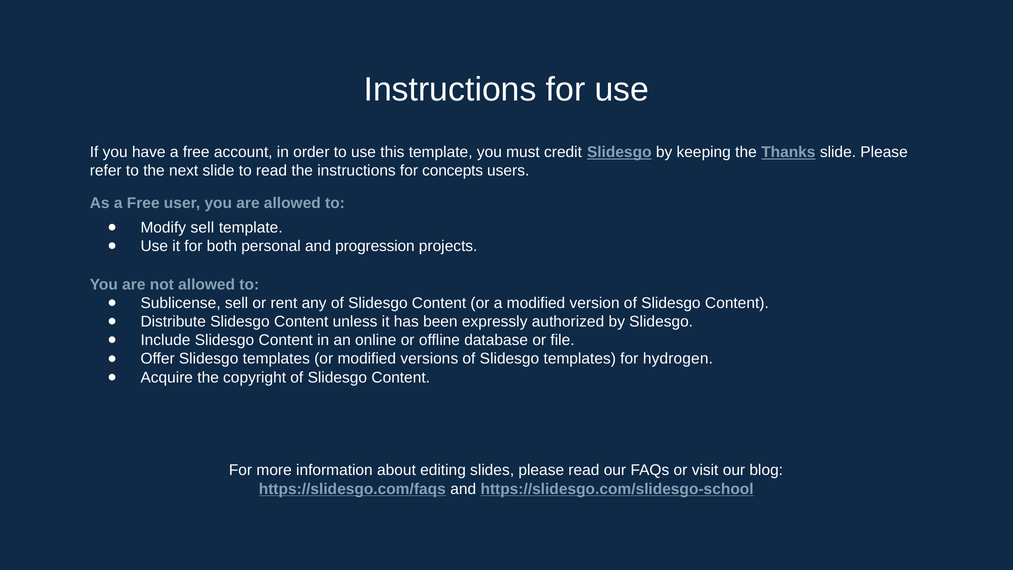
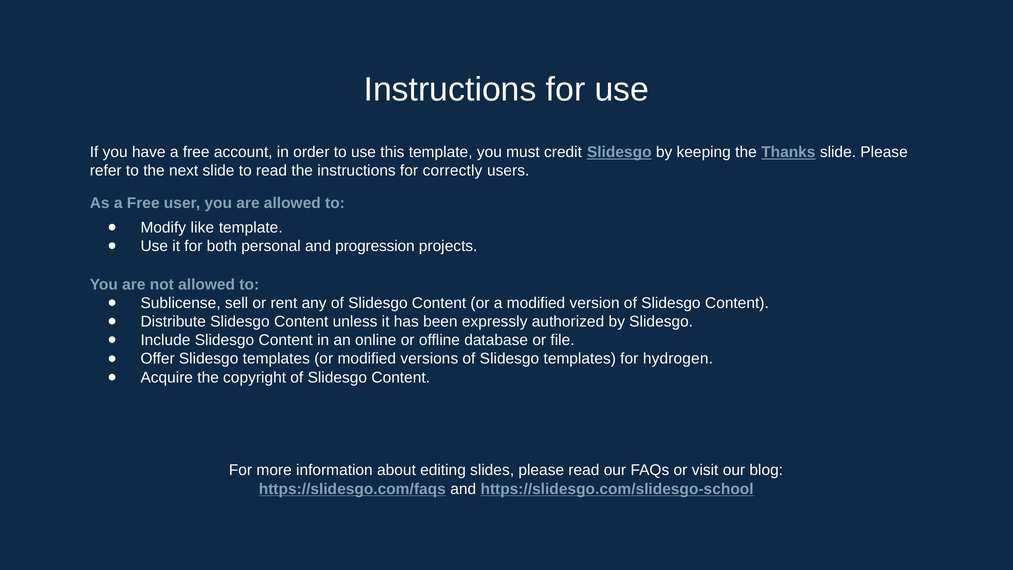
concepts: concepts -> correctly
Modify sell: sell -> like
